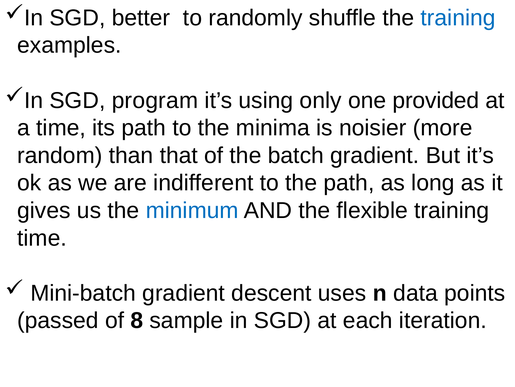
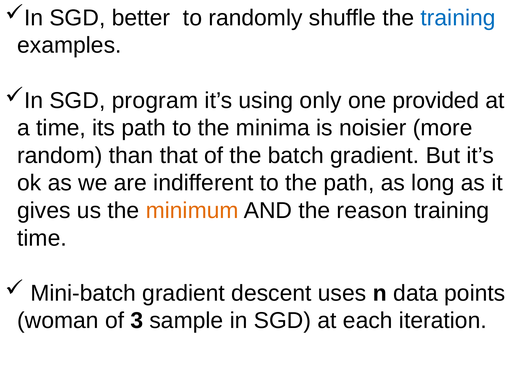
minimum colour: blue -> orange
flexible: flexible -> reason
passed: passed -> woman
8: 8 -> 3
